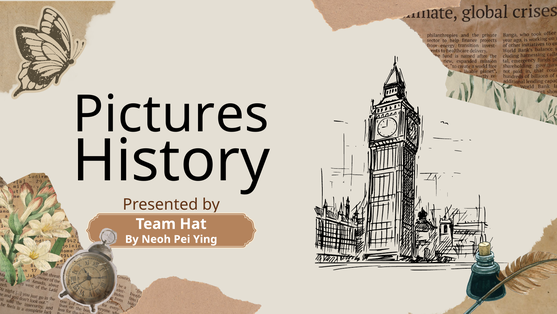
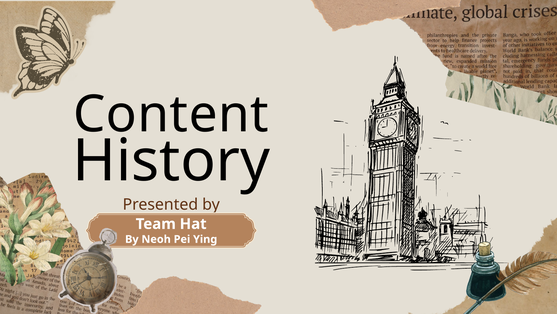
Pictures: Pictures -> Content
